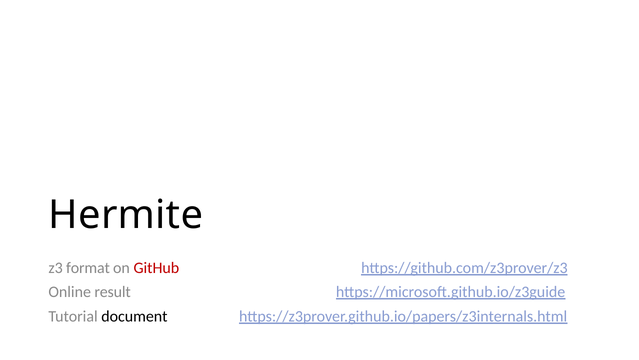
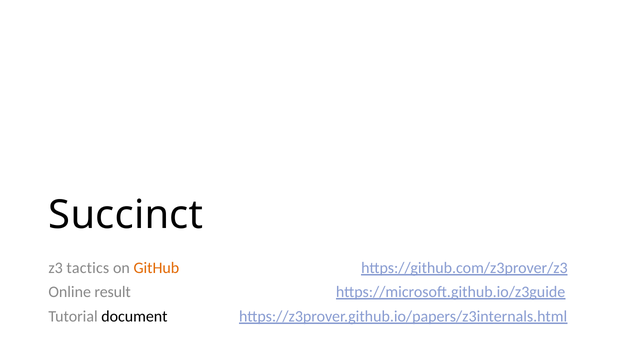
Hermite: Hermite -> Succinct
format: format -> tactics
GitHub colour: red -> orange
